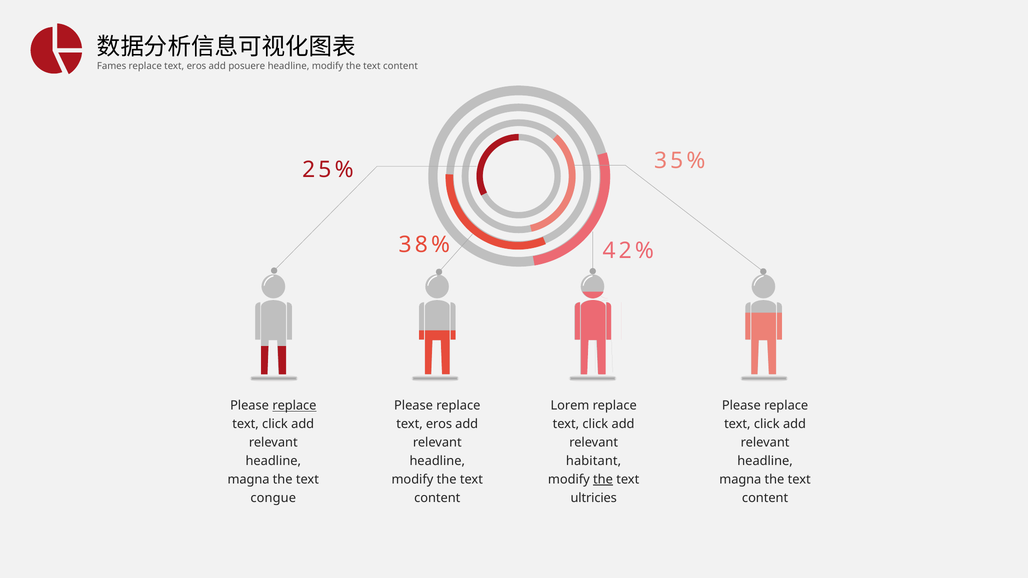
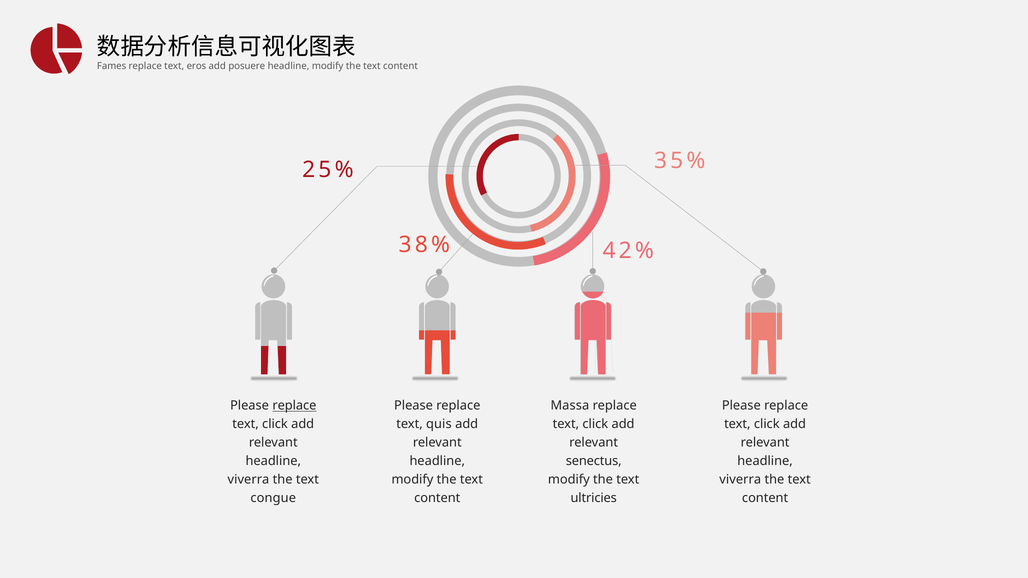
Lorem: Lorem -> Massa
eros at (439, 424): eros -> quis
habitant: habitant -> senectus
magna at (249, 480): magna -> viverra
the at (603, 480) underline: present -> none
magna at (740, 480): magna -> viverra
